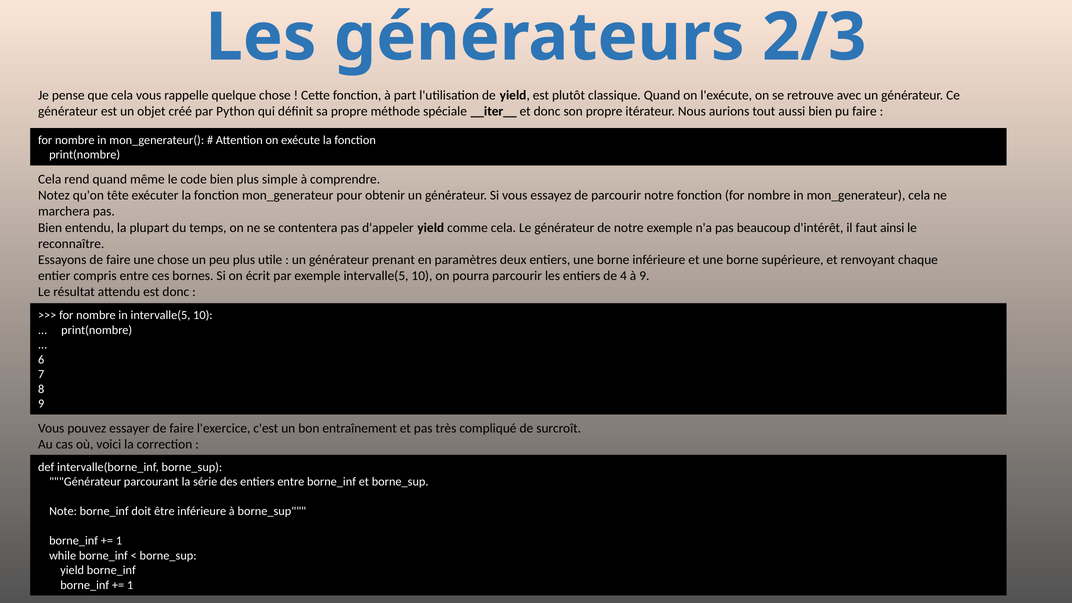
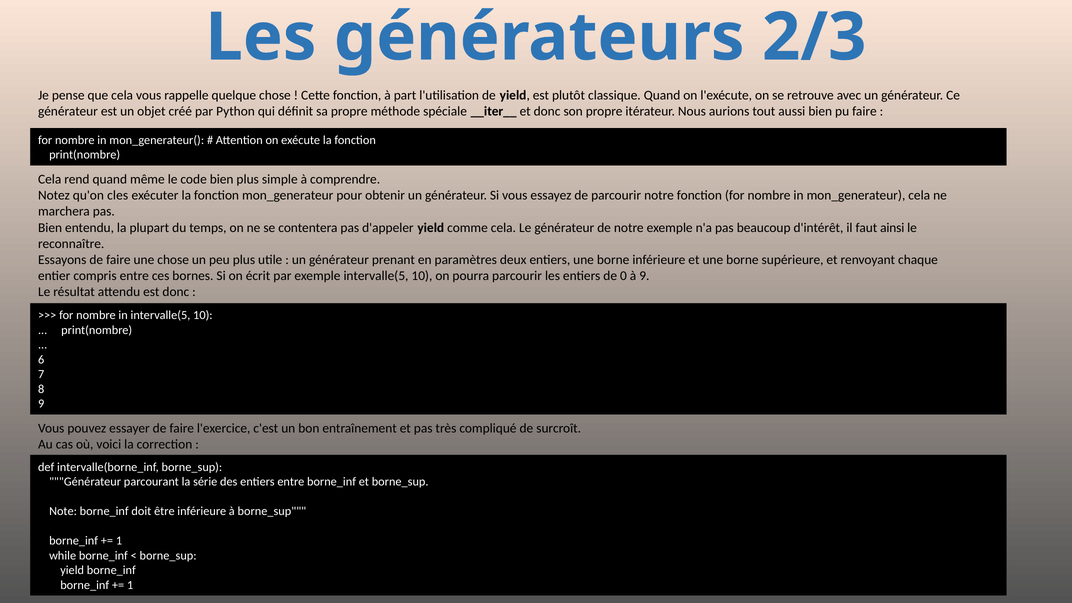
tête: tête -> cles
4: 4 -> 0
